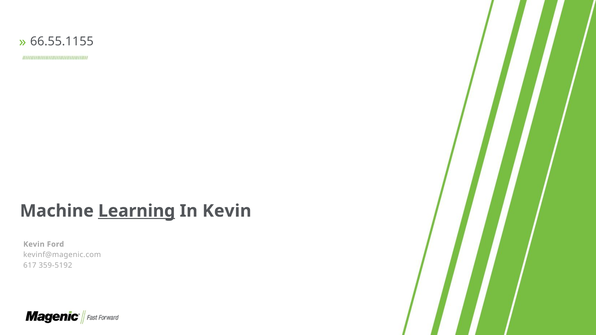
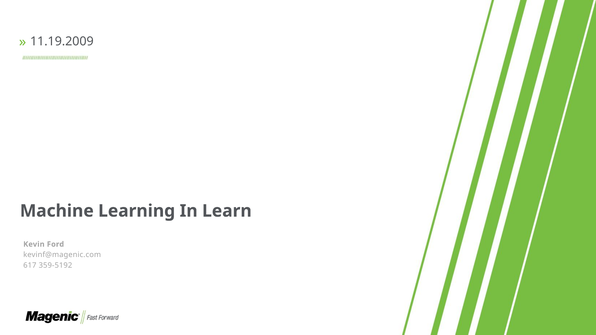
66.55.1155: 66.55.1155 -> 11.19.2009
Learning underline: present -> none
In Kevin: Kevin -> Learn
